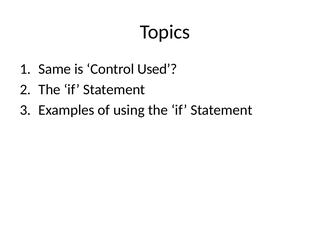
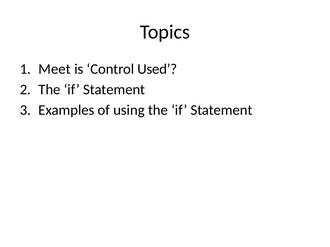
Same: Same -> Meet
